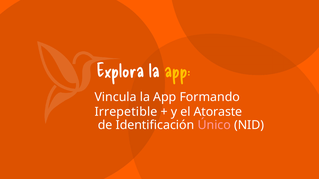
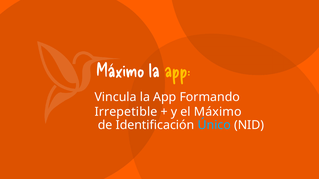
Explora at (120, 71): Explora -> Máximo
el Atoraste: Atoraste -> Máximo
Único colour: pink -> light blue
